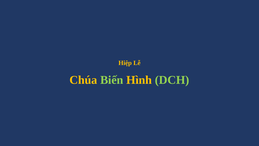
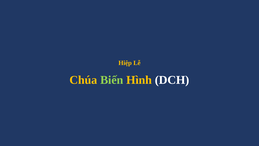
DCH colour: light green -> white
